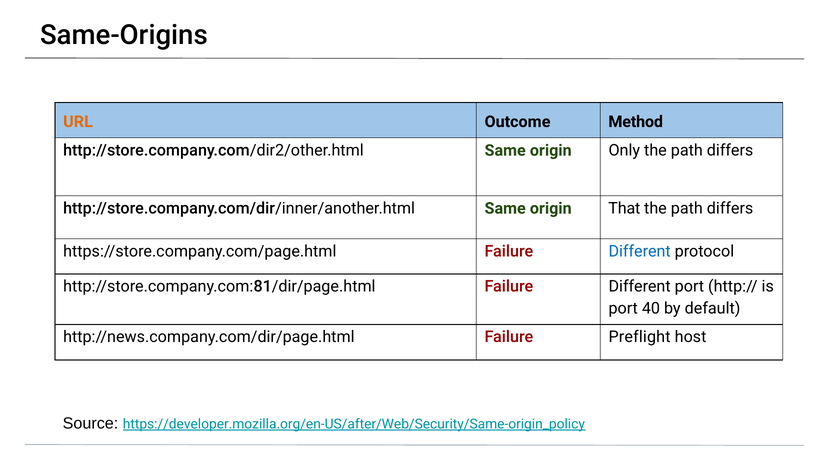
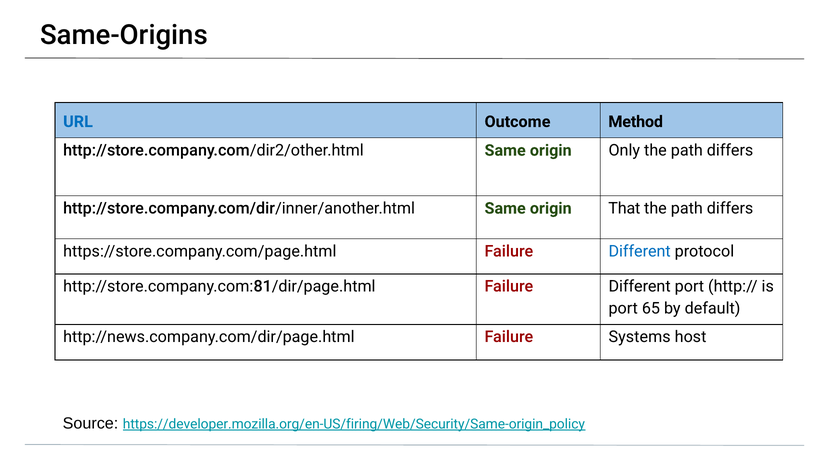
URL colour: orange -> blue
40: 40 -> 65
Preflight: Preflight -> Systems
https://developer.mozilla.org/en-US/after/Web/Security/Same-origin_policy: https://developer.mozilla.org/en-US/after/Web/Security/Same-origin_policy -> https://developer.mozilla.org/en-US/firing/Web/Security/Same-origin_policy
